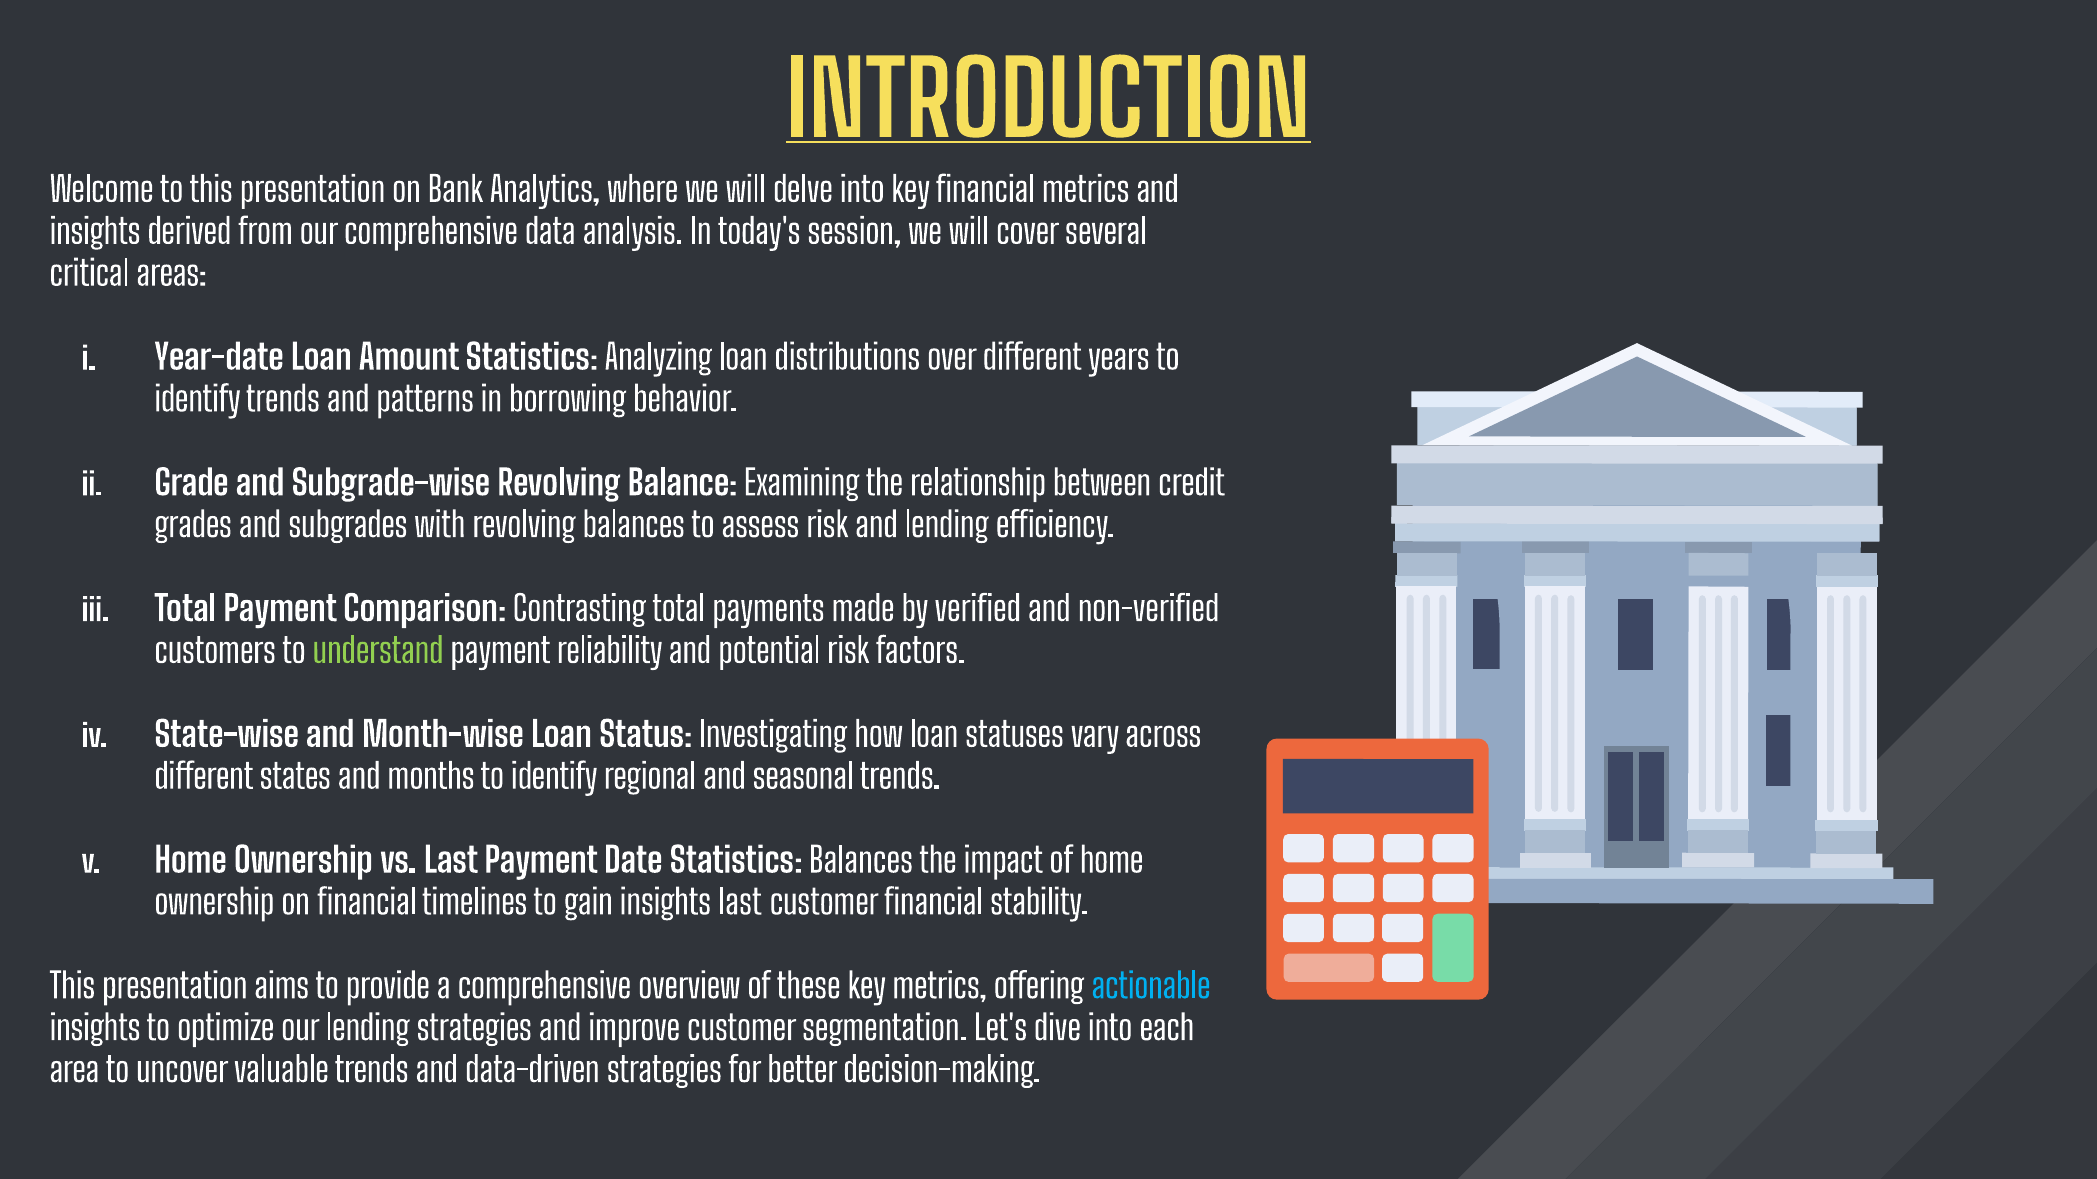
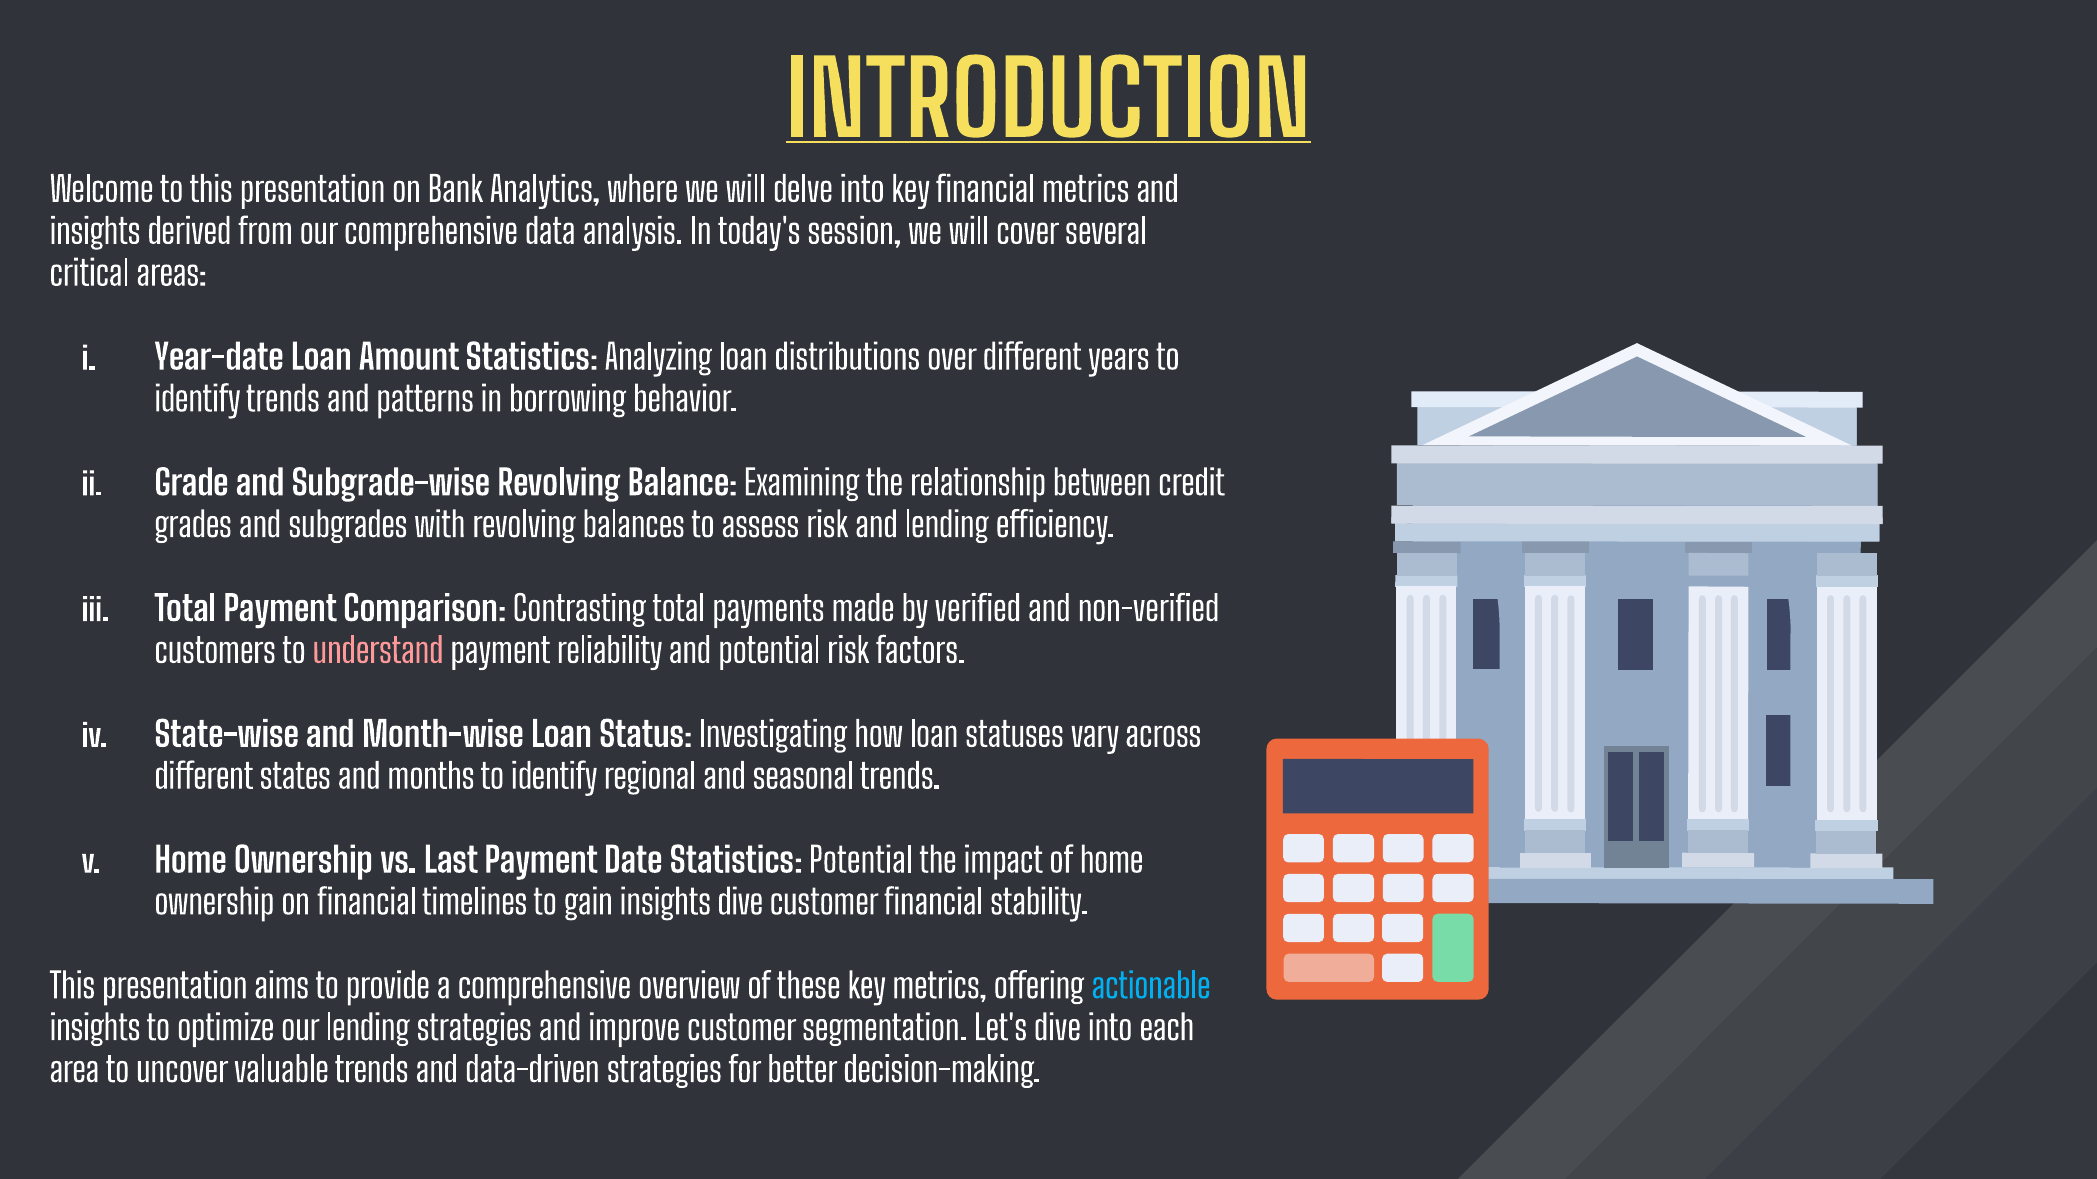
understand colour: light green -> pink
Statistics Balances: Balances -> Potential
insights last: last -> dive
